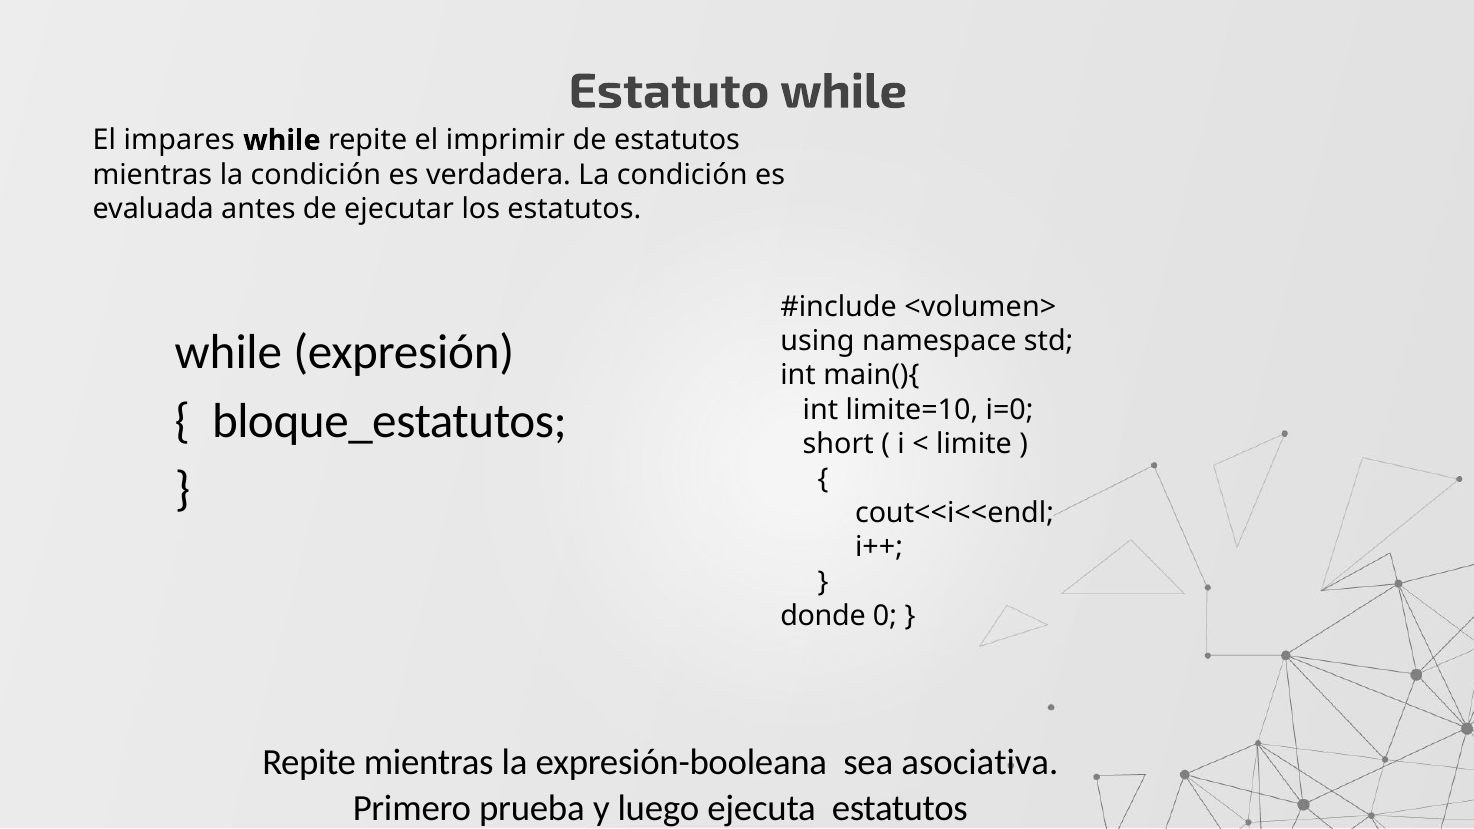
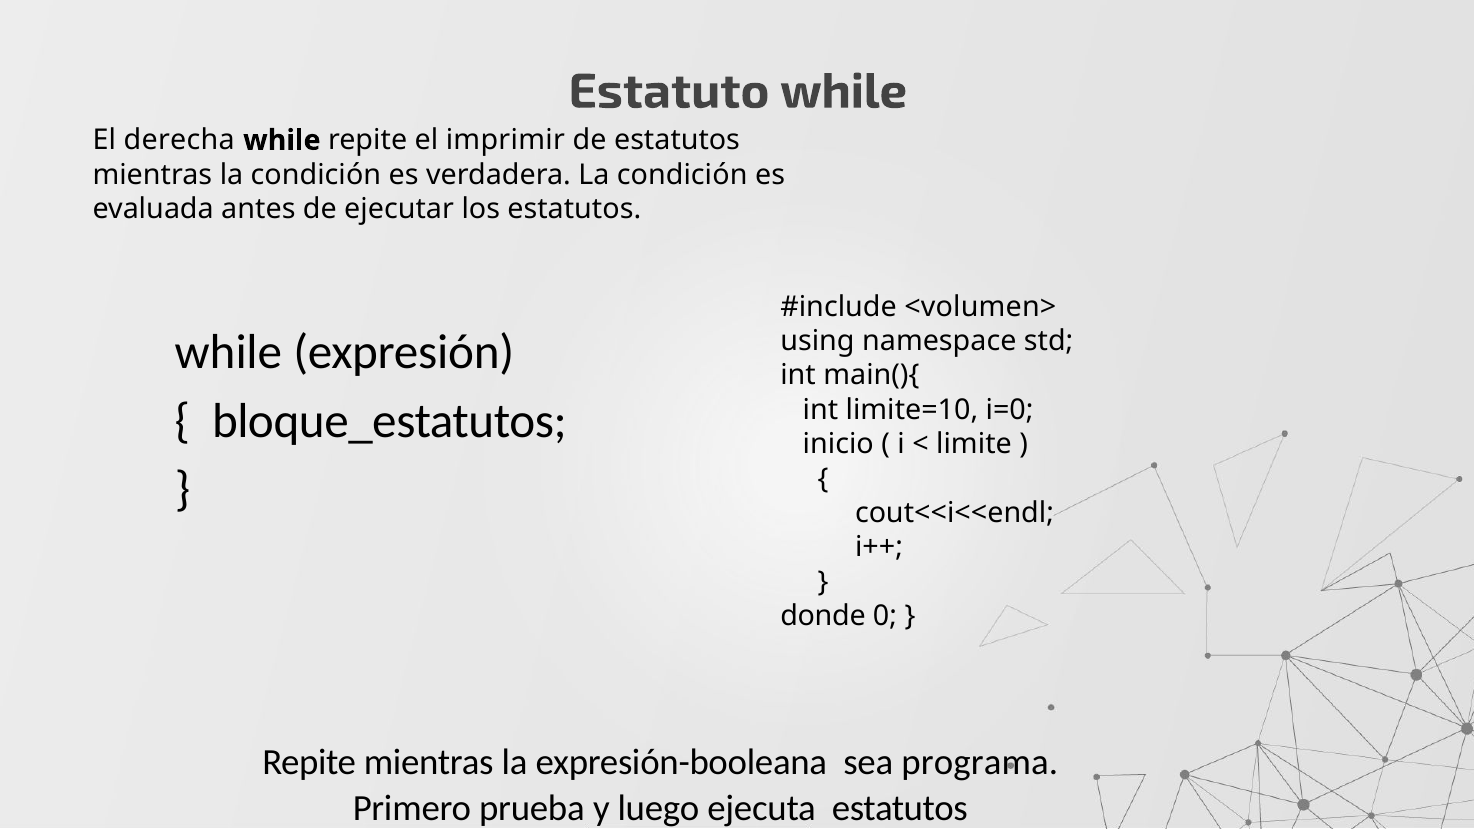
impares: impares -> derecha
short: short -> inicio
asociativa: asociativa -> programa
